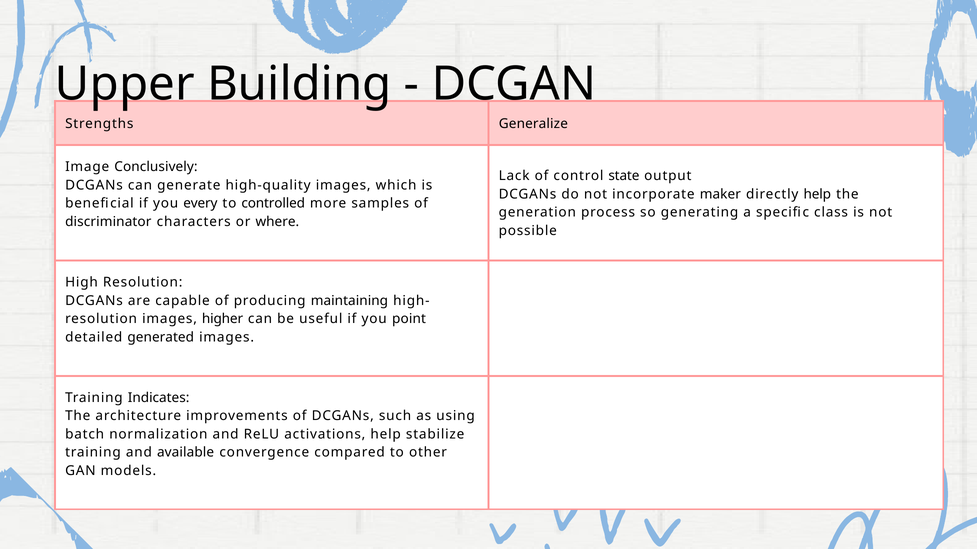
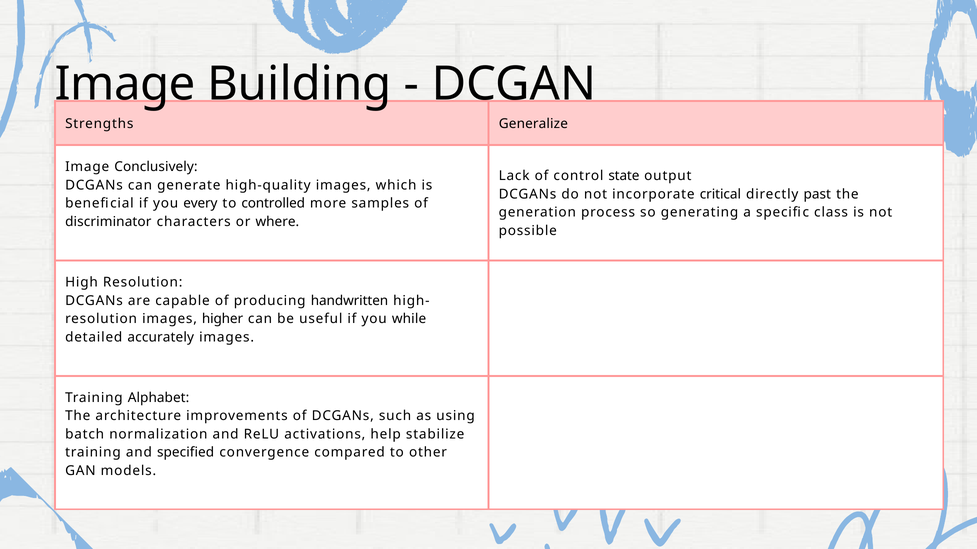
Upper at (125, 84): Upper -> Image
maker: maker -> critical
directly help: help -> past
maintaining: maintaining -> handwritten
point: point -> while
generated: generated -> accurately
Indicates: Indicates -> Alphabet
available: available -> specified
